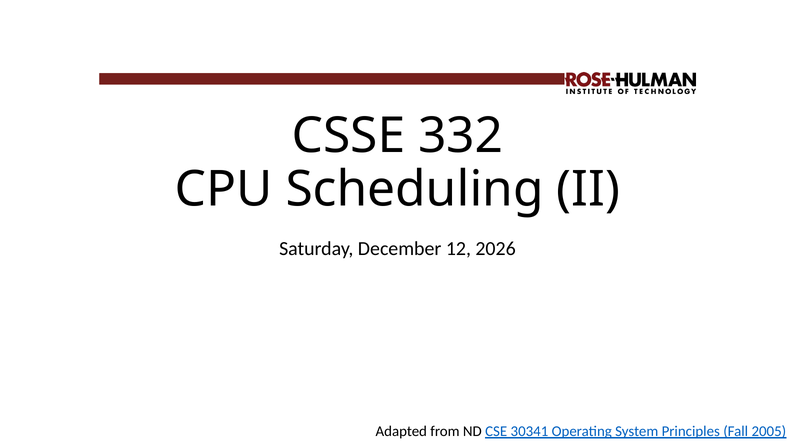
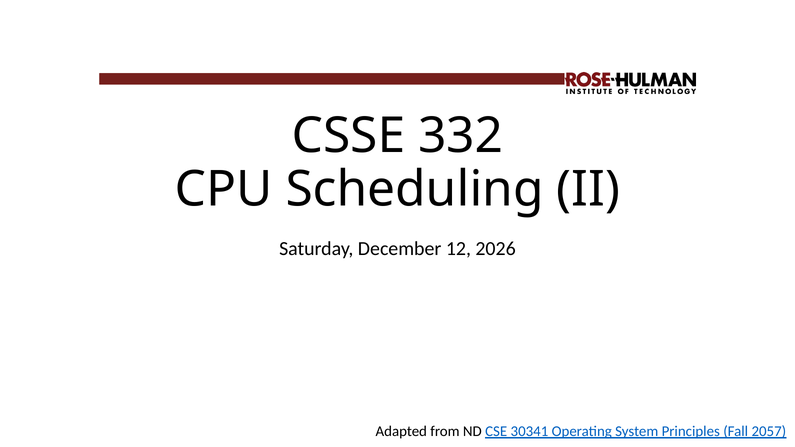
2005: 2005 -> 2057
